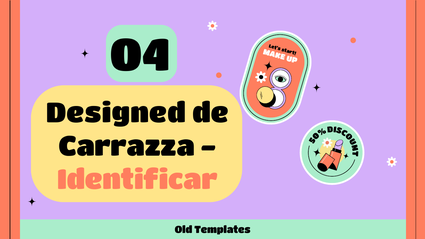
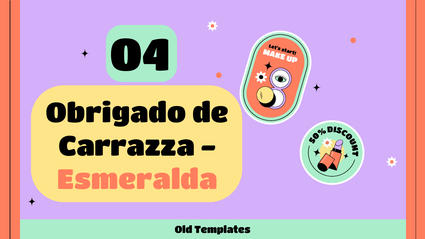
Designed: Designed -> Obrigado
Identificar: Identificar -> Esmeralda
